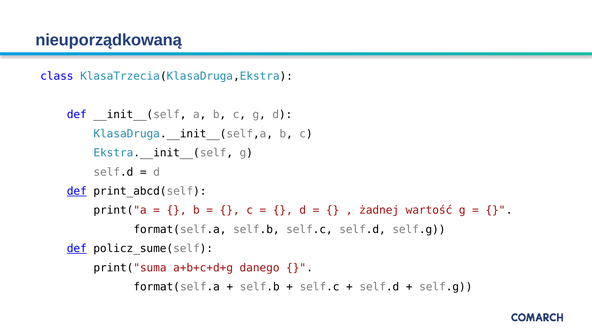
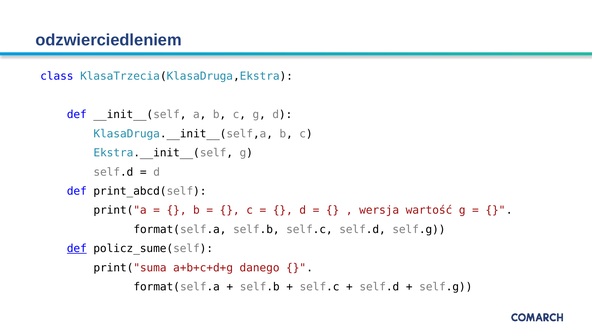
nieuporządkowaną: nieuporządkowaną -> odzwierciedleniem
def at (77, 191) underline: present -> none
żadnej: żadnej -> wersja
